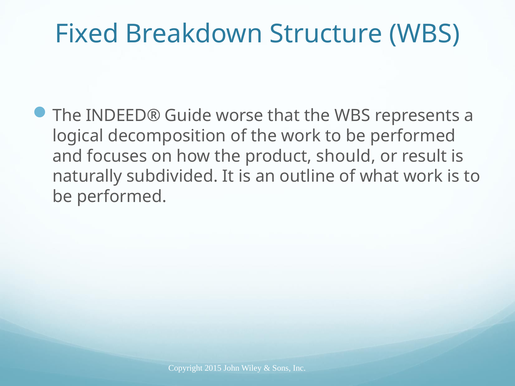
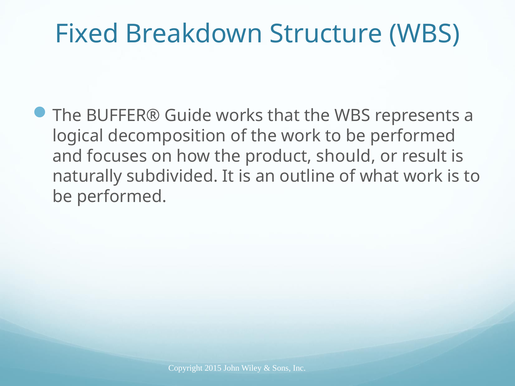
INDEED®: INDEED® -> BUFFER®
worse: worse -> works
